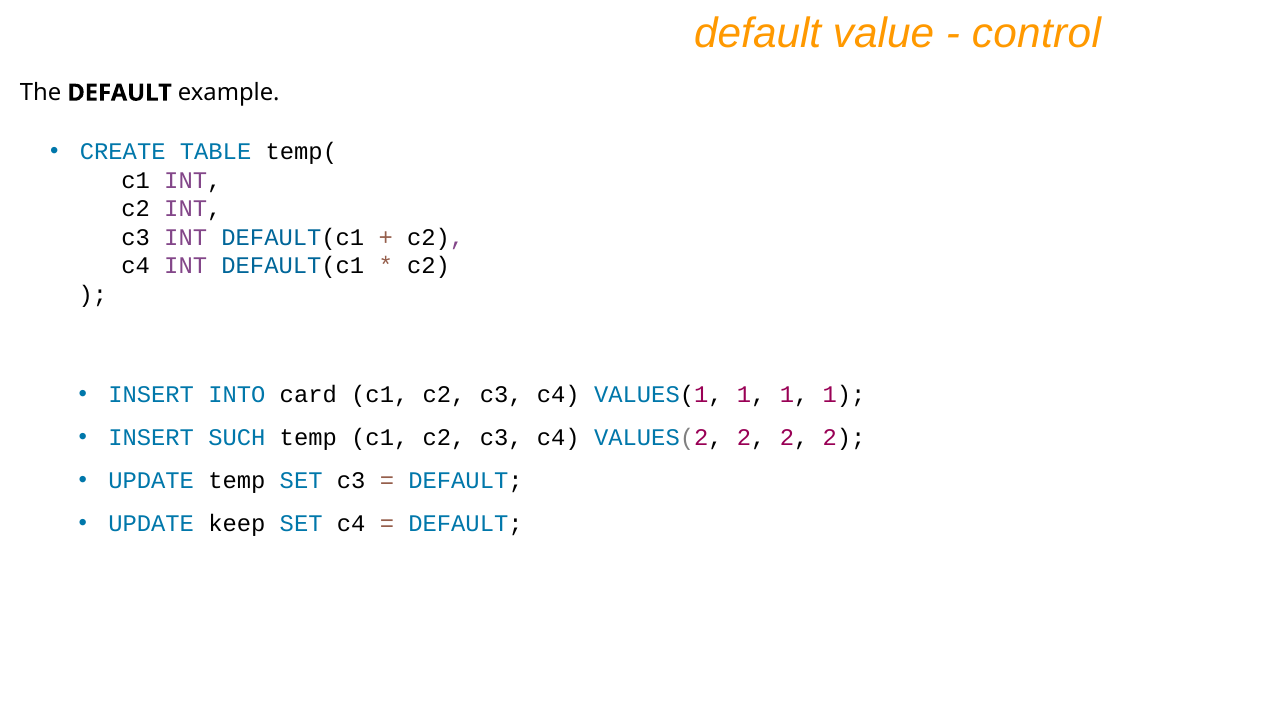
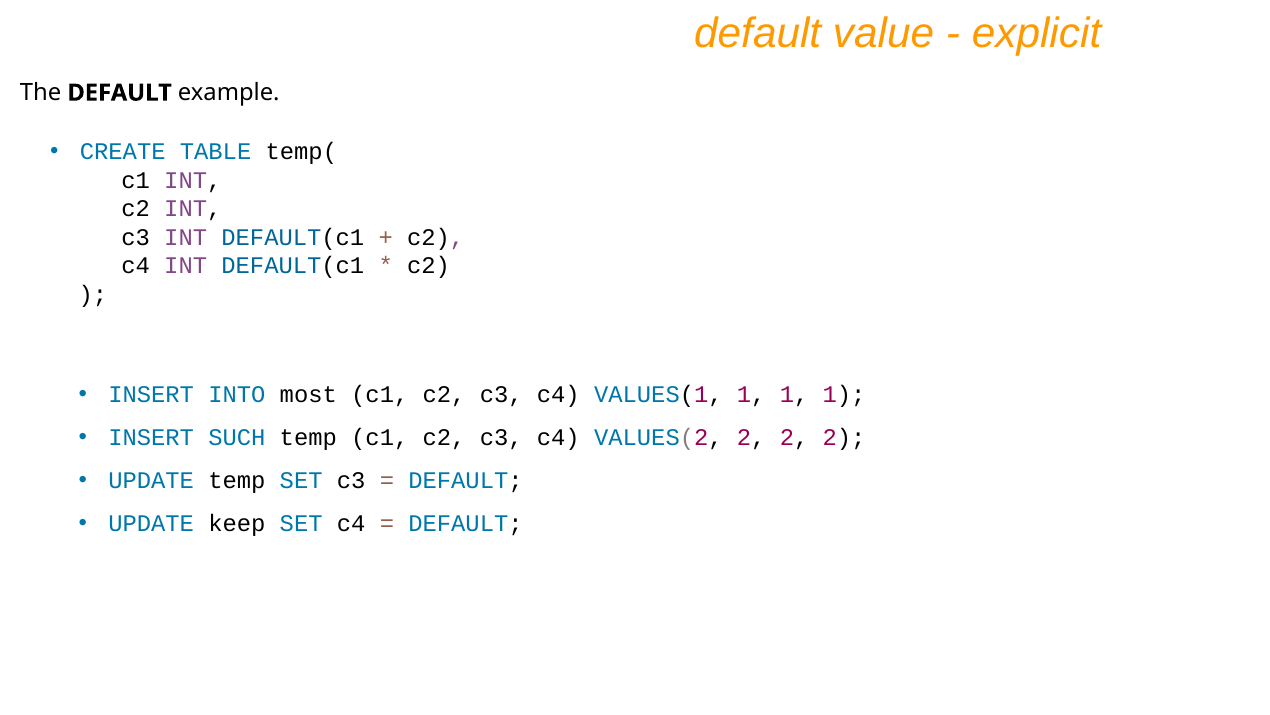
control: control -> explicit
card: card -> most
